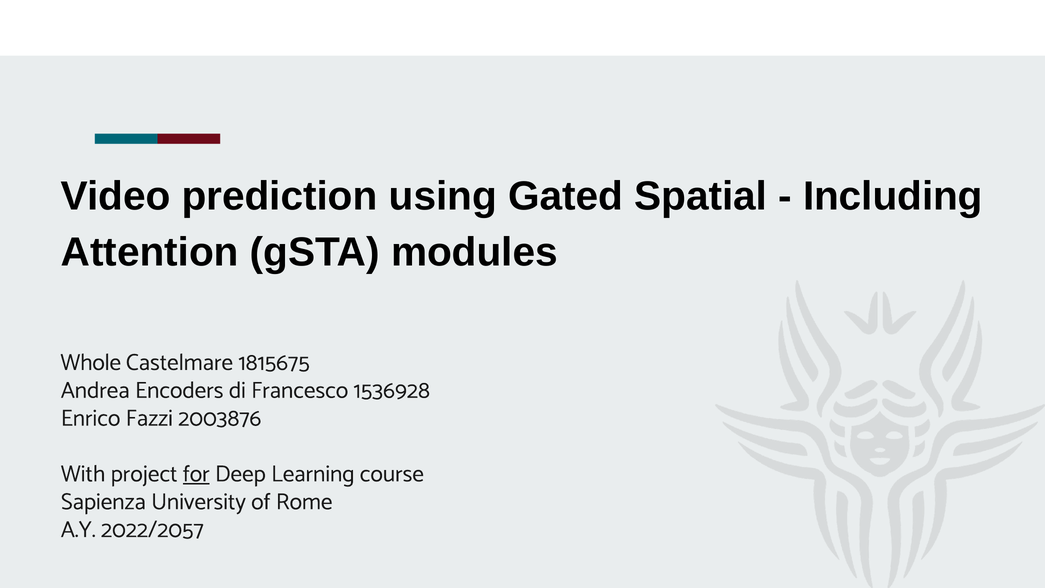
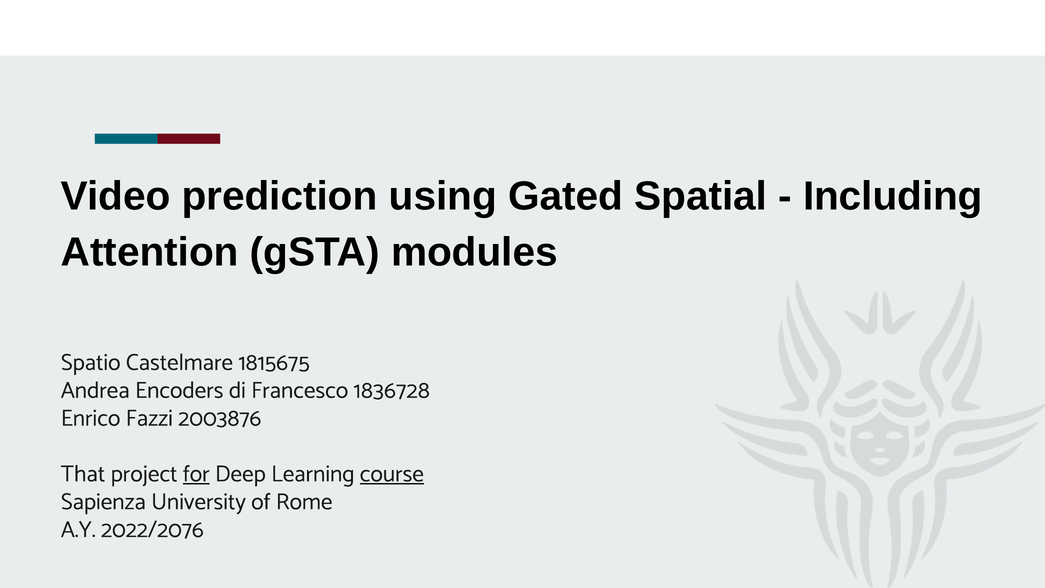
Whole: Whole -> Spatio
1536928: 1536928 -> 1836728
With: With -> That
course underline: none -> present
2022/2057: 2022/2057 -> 2022/2076
